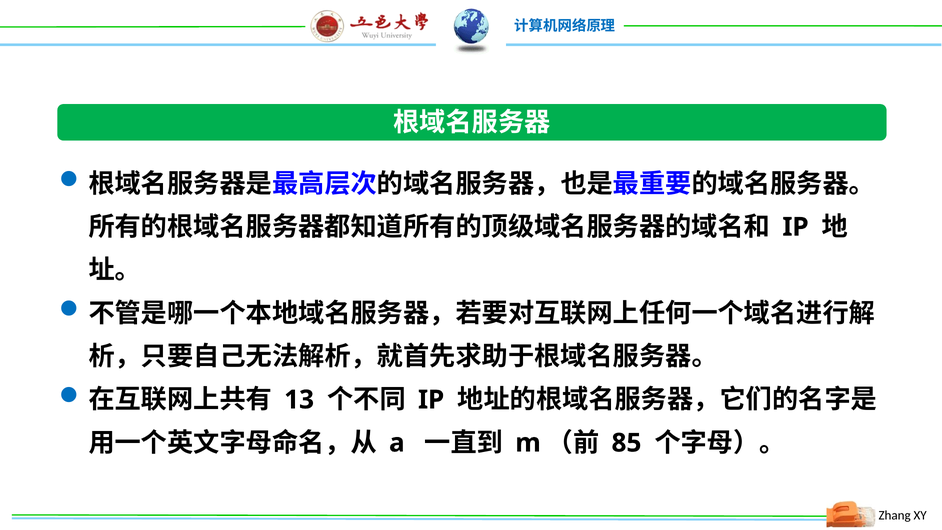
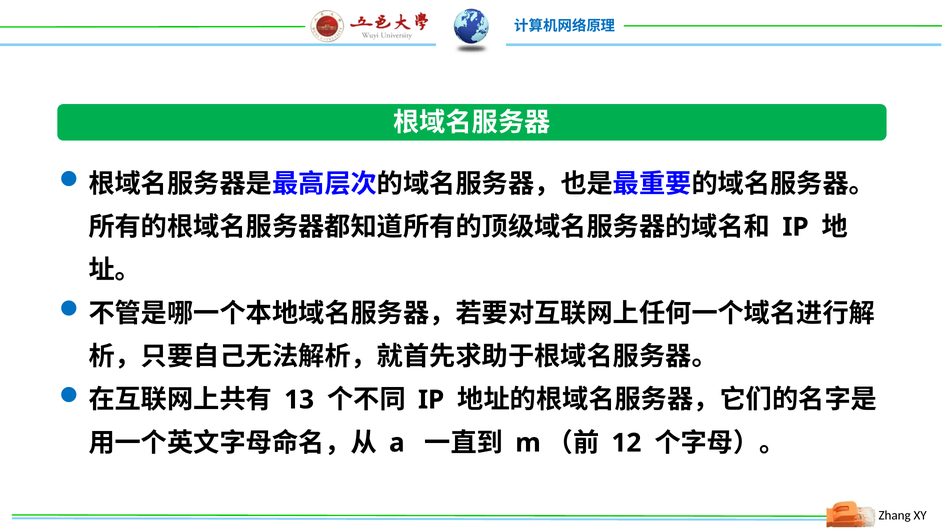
85: 85 -> 12
